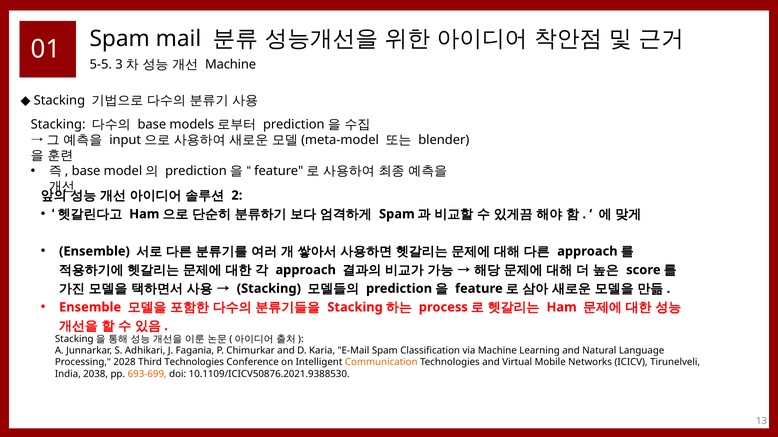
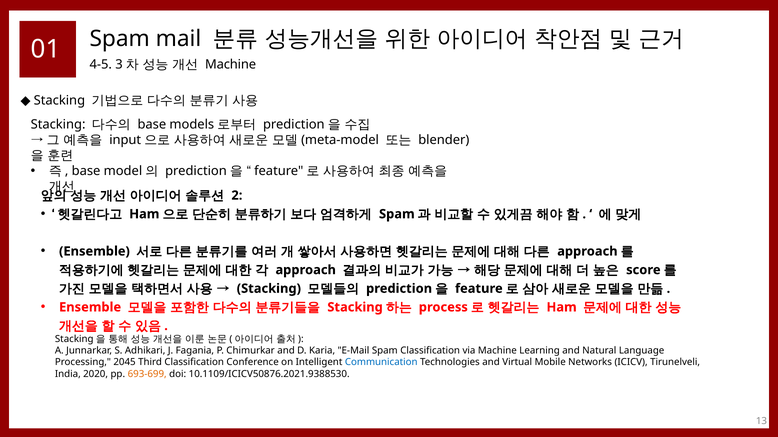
5-5: 5-5 -> 4-5
2028: 2028 -> 2045
Third Technologies: Technologies -> Classification
Communication colour: orange -> blue
2038: 2038 -> 2020
